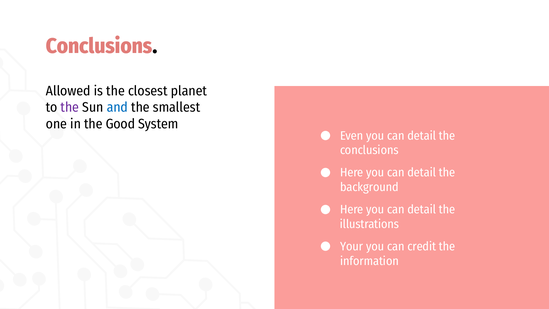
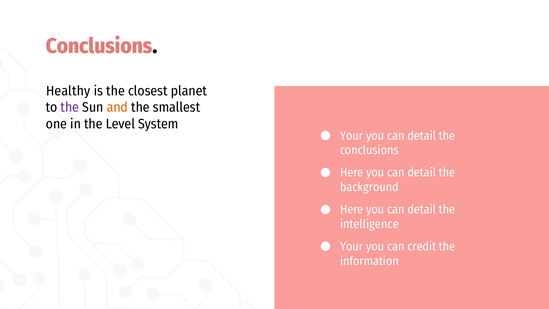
Allowed: Allowed -> Healthy
and colour: blue -> orange
Good: Good -> Level
Even at (352, 136): Even -> Your
illustrations: illustrations -> intelligence
